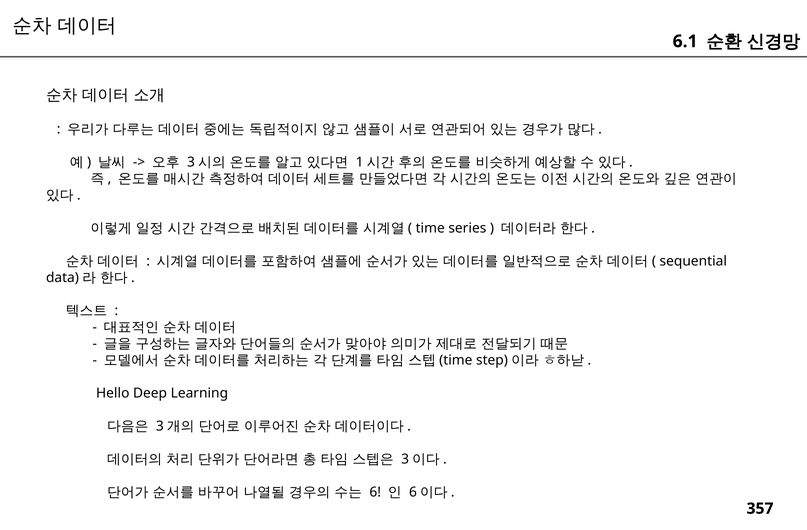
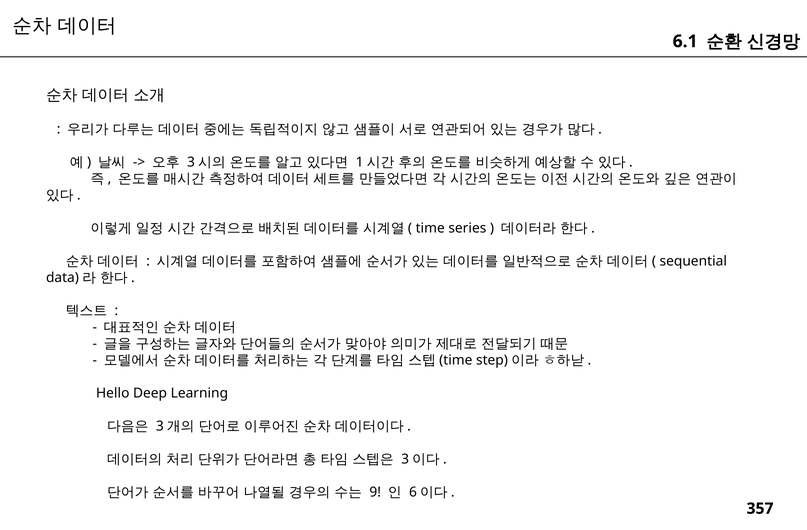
6: 6 -> 9
